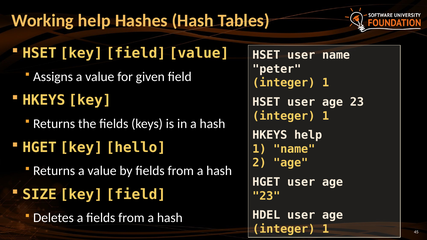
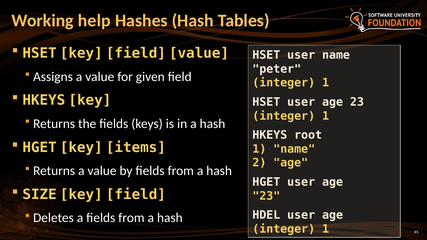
HKEYS help: help -> root
hello: hello -> items
